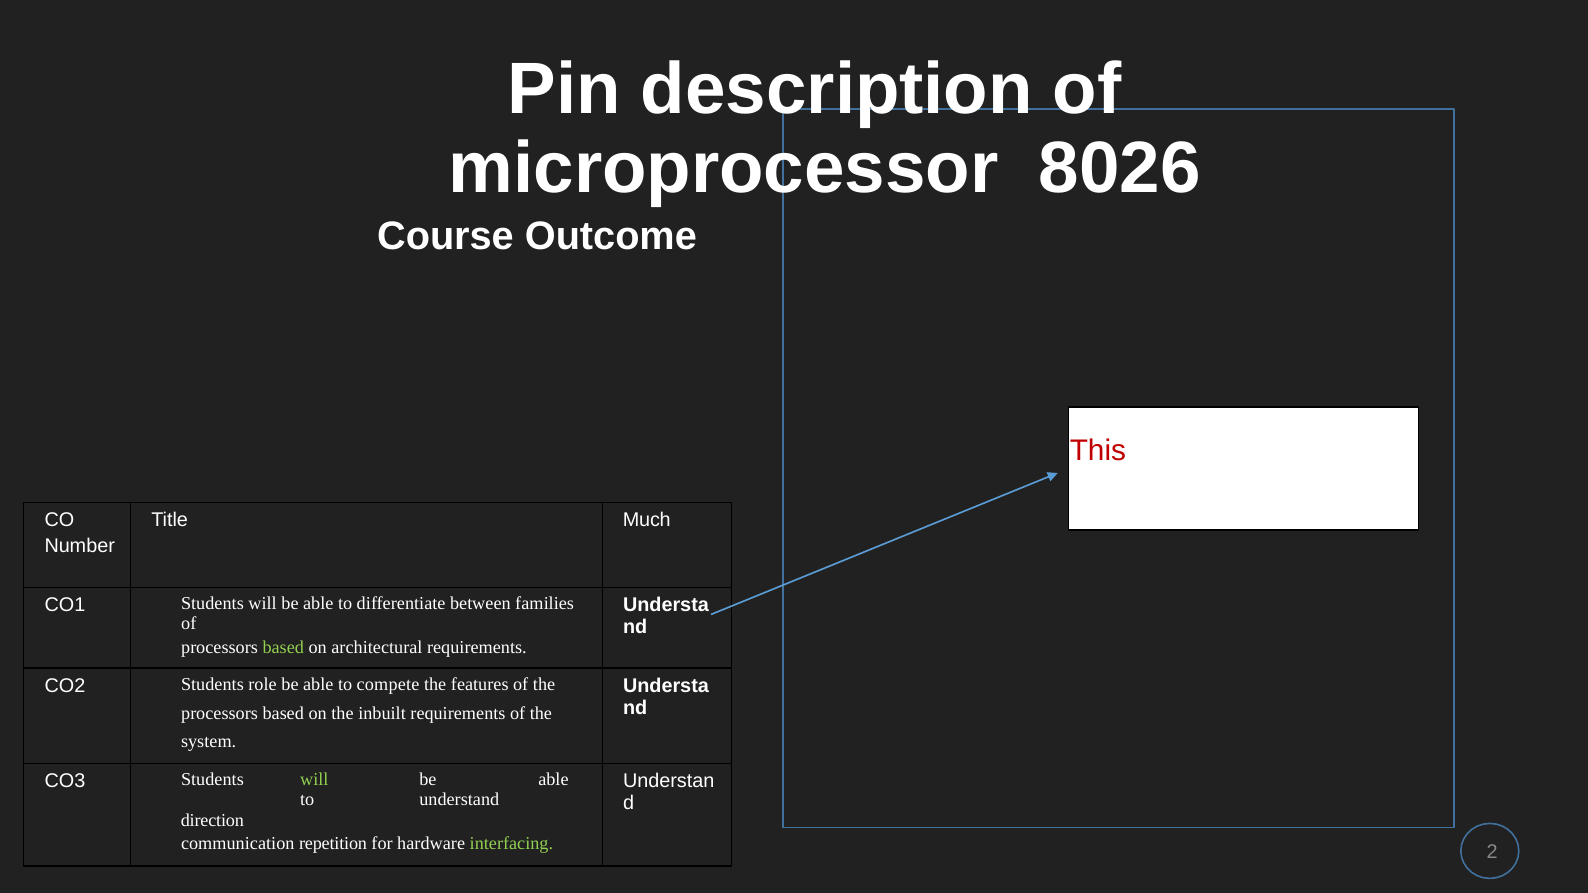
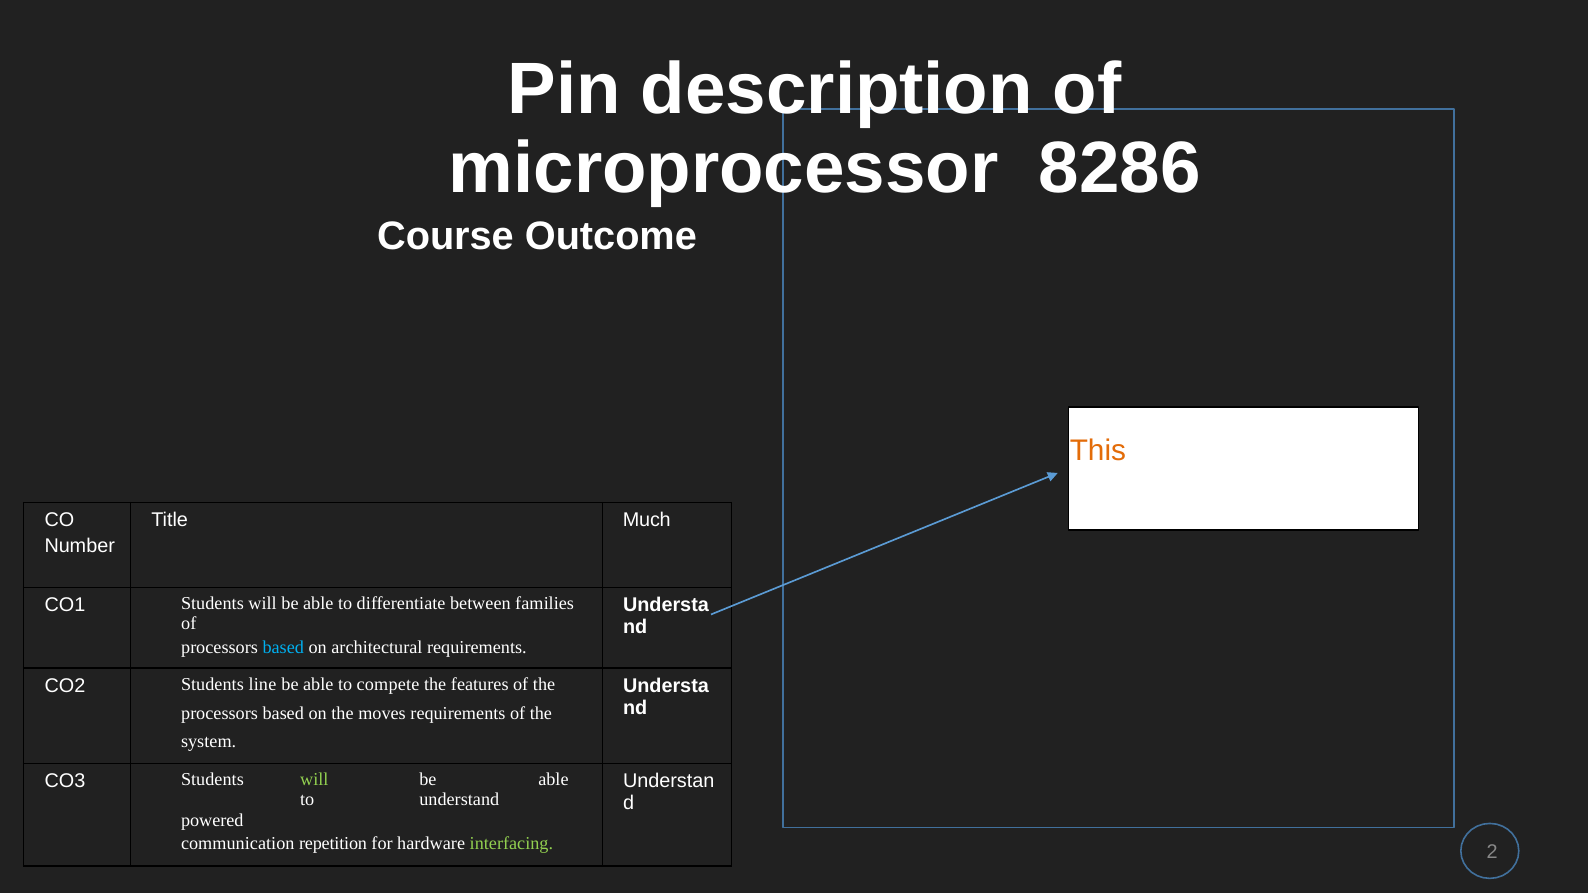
8026: 8026 -> 8286
This at (1098, 451) colour: red -> orange
based at (283, 648) colour: light green -> light blue
role: role -> line
inbuilt: inbuilt -> moves
direction: direction -> powered
